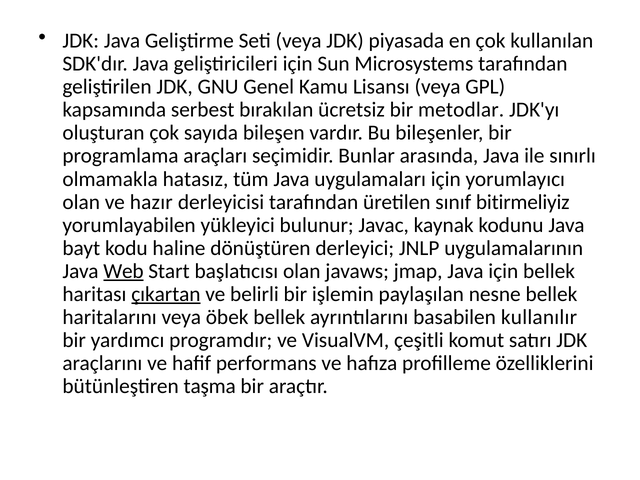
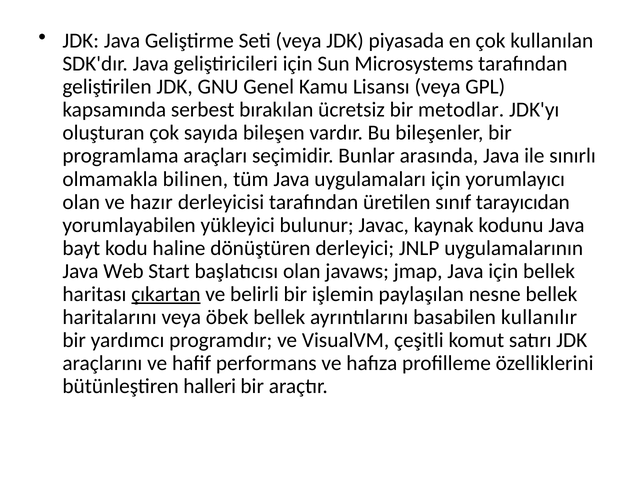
hatasız: hatasız -> bilinen
bitirmeliyiz: bitirmeliyiz -> tarayıcıdan
Web underline: present -> none
taşma: taşma -> halleri
